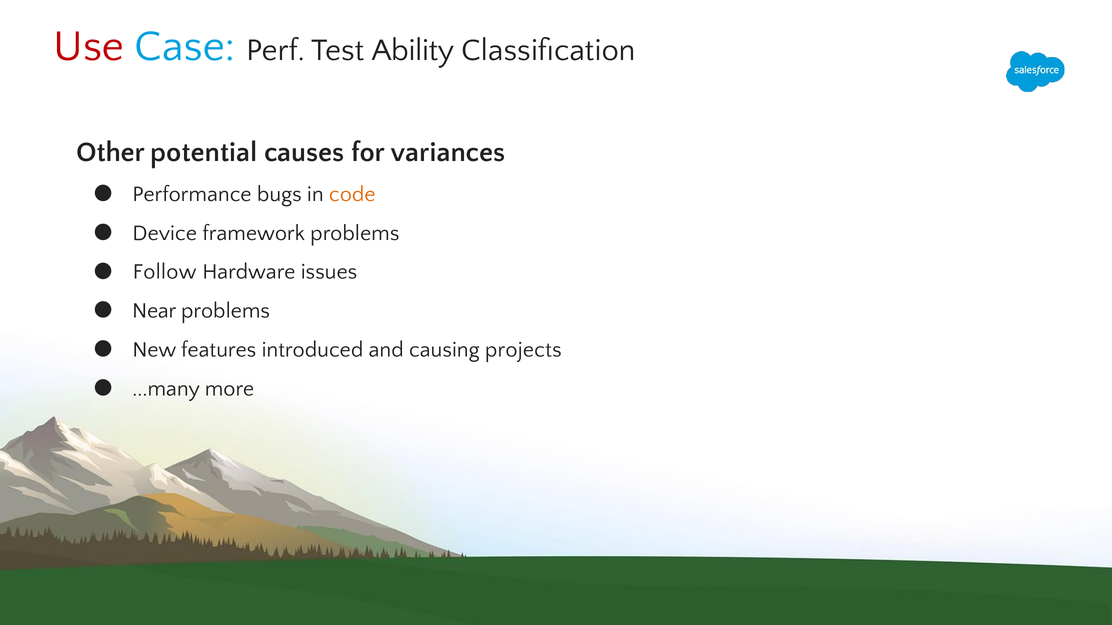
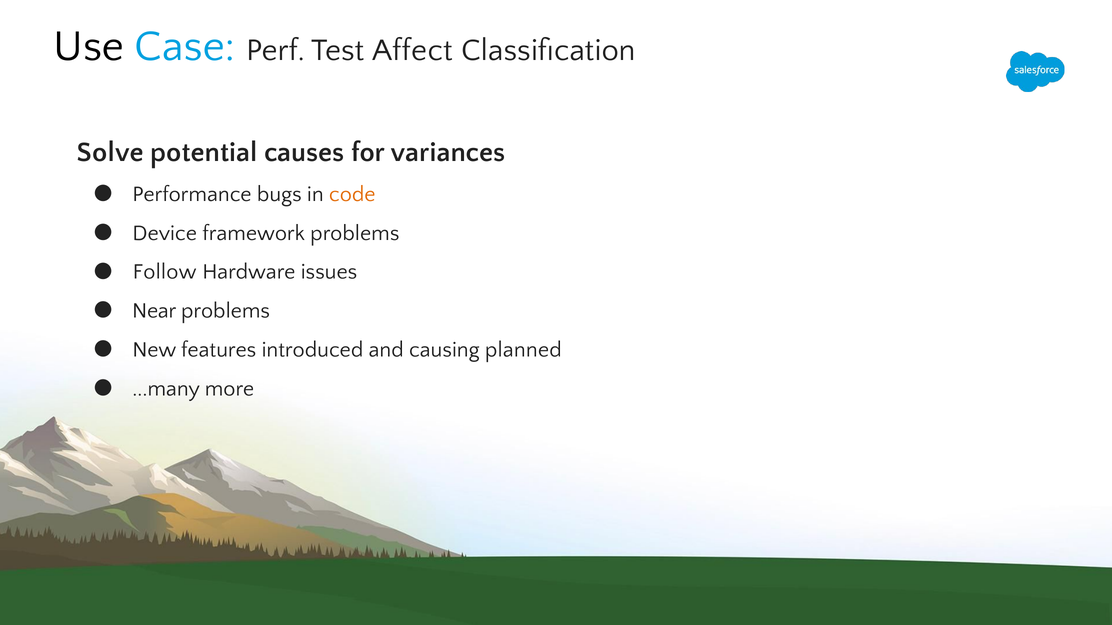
Use colour: red -> black
Ability: Ability -> Affect
Other: Other -> Solve
projects: projects -> planned
